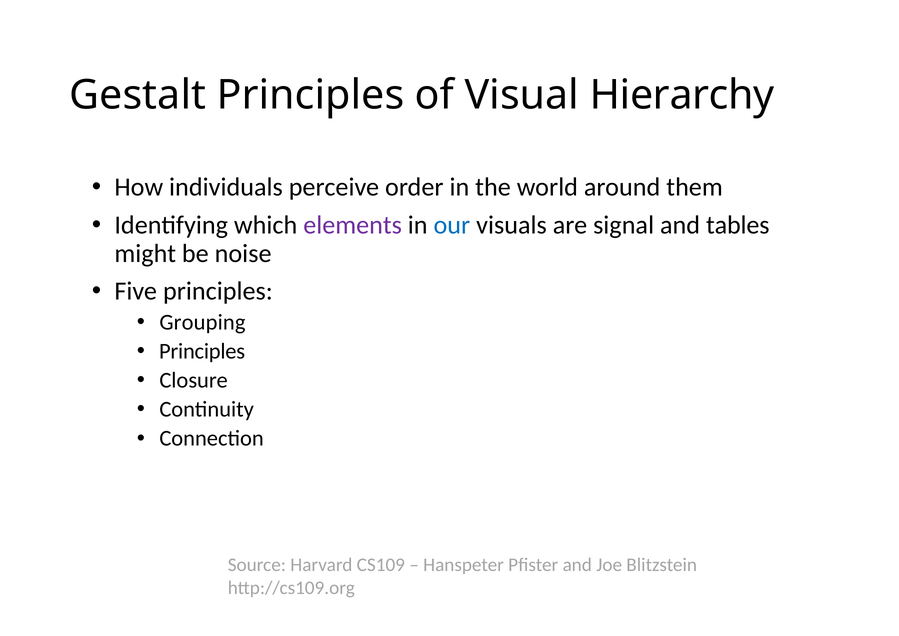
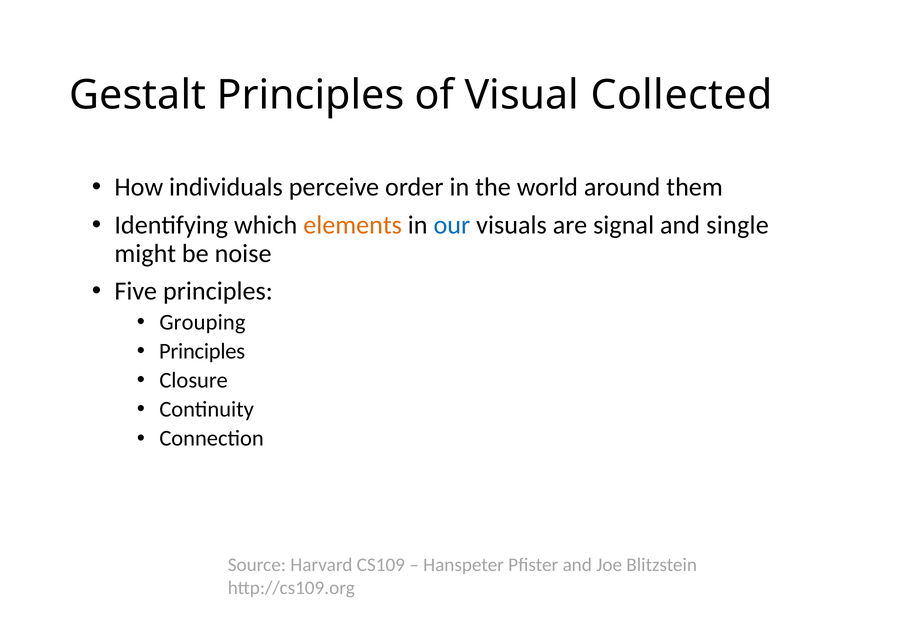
Hierarchy: Hierarchy -> Collected
elements colour: purple -> orange
tables: tables -> single
